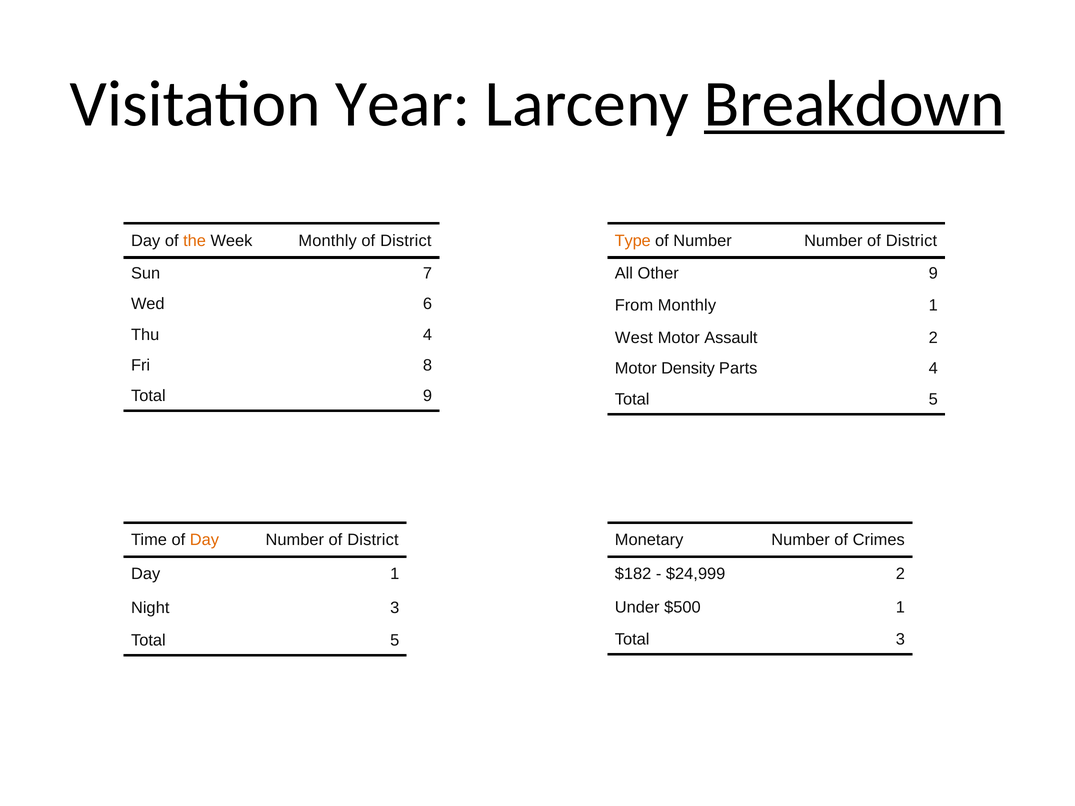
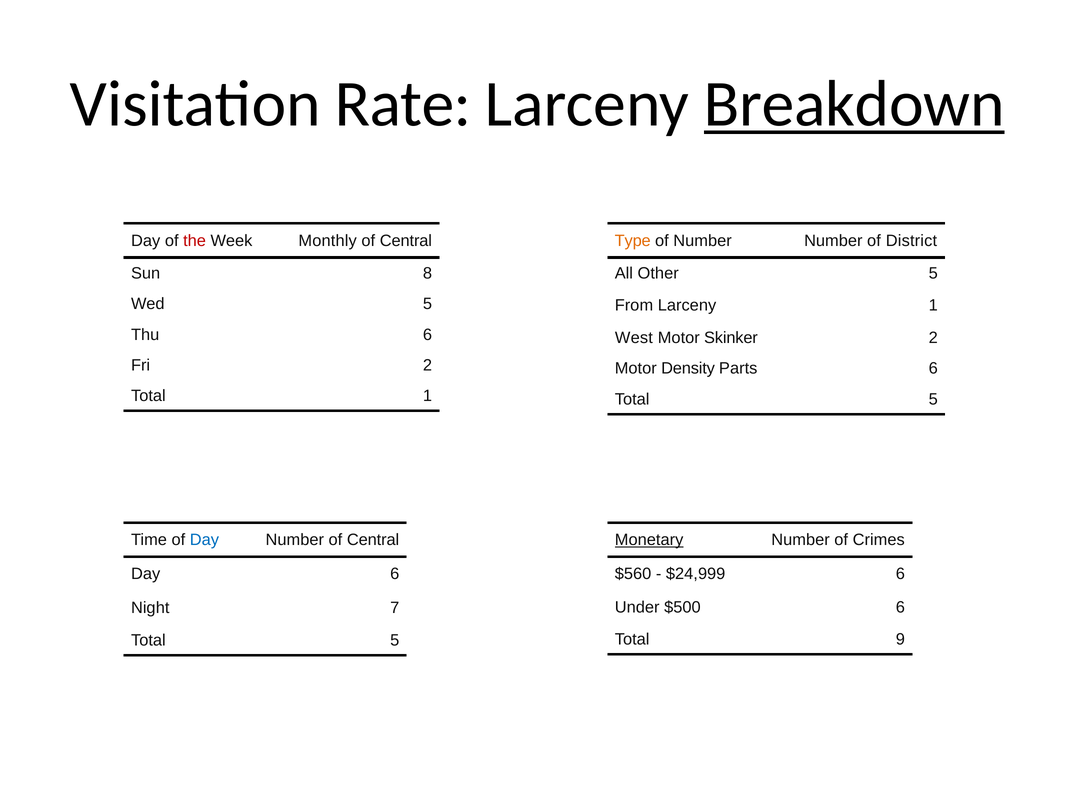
Year: Year -> Rate
the colour: orange -> red
District at (406, 241): District -> Central
7: 7 -> 8
Other 9: 9 -> 5
Wed 6: 6 -> 5
From Monthly: Monthly -> Larceny
Thu 4: 4 -> 6
Assault: Assault -> Skinker
Fri 8: 8 -> 2
Parts 4: 4 -> 6
Total 9: 9 -> 1
Monetary underline: none -> present
Day at (204, 540) colour: orange -> blue
District at (373, 540): District -> Central
$182: $182 -> $560
$24,999 2: 2 -> 6
Day 1: 1 -> 6
$500 1: 1 -> 6
Night 3: 3 -> 7
Total 3: 3 -> 9
